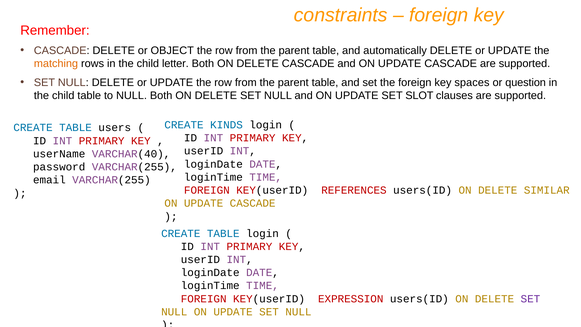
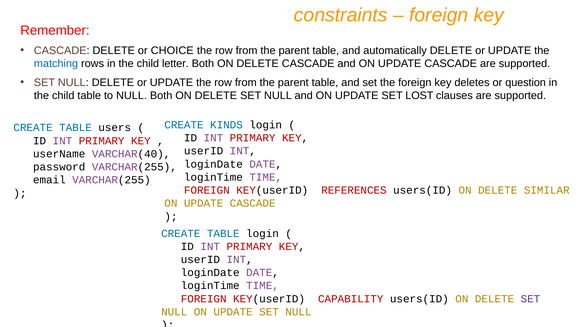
OBJECT: OBJECT -> CHOICE
matching colour: orange -> blue
spaces: spaces -> deletes
SLOT: SLOT -> LOST
EXPRESSION: EXPRESSION -> CAPABILITY
